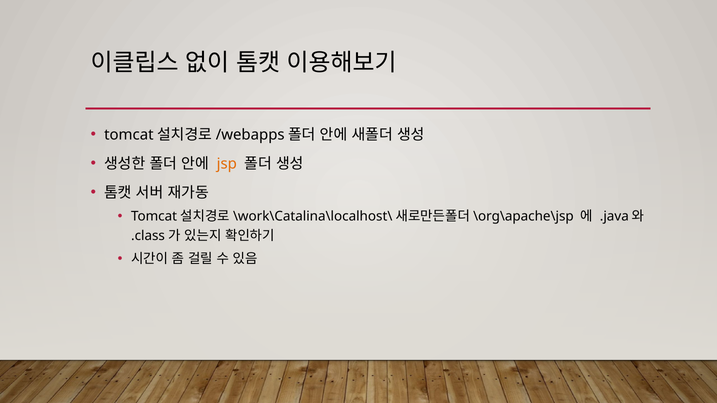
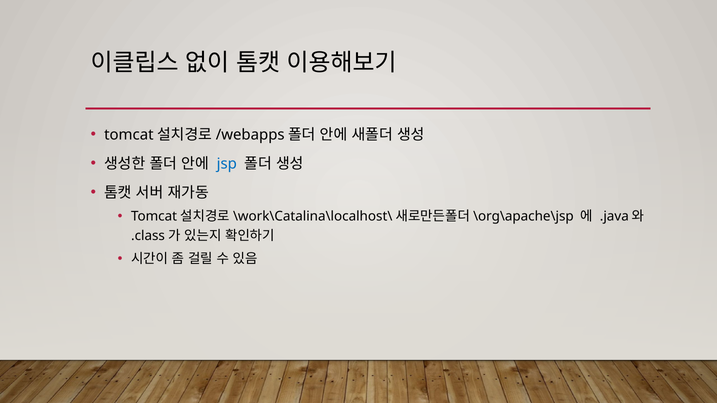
jsp colour: orange -> blue
